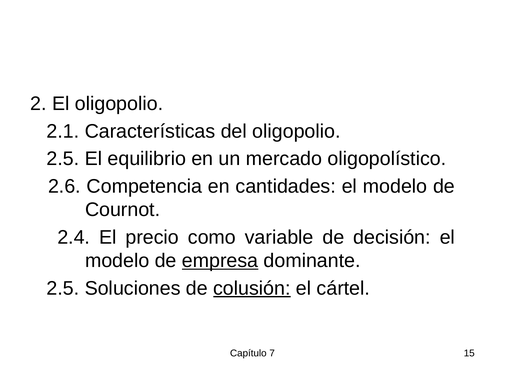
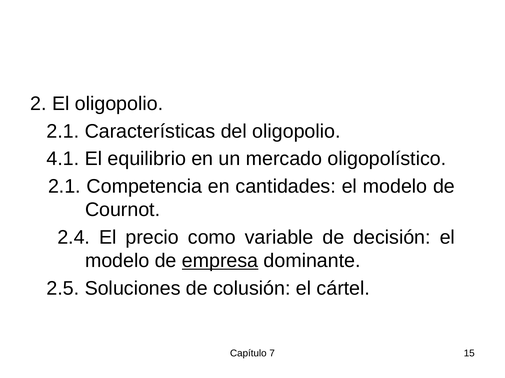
2.5 at (63, 159): 2.5 -> 4.1
2.6 at (64, 187): 2.6 -> 2.1
colusión underline: present -> none
